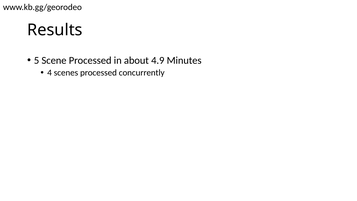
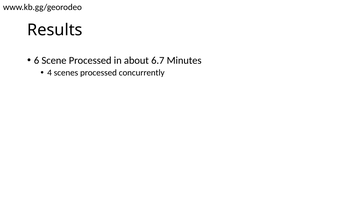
5: 5 -> 6
4.9: 4.9 -> 6.7
